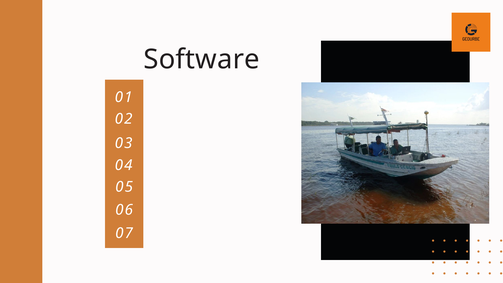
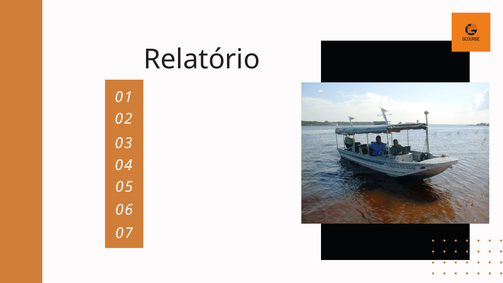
Software: Software -> Relatório
